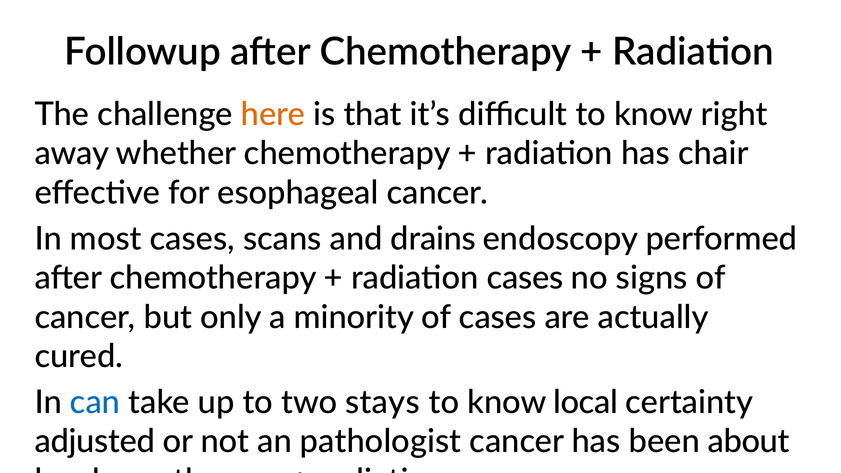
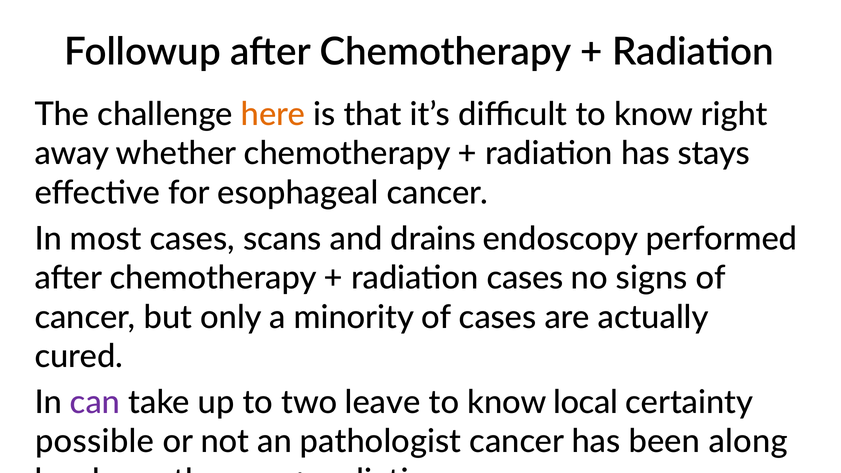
chair: chair -> stays
can colour: blue -> purple
stays: stays -> leave
adjusted: adjusted -> possible
about: about -> along
